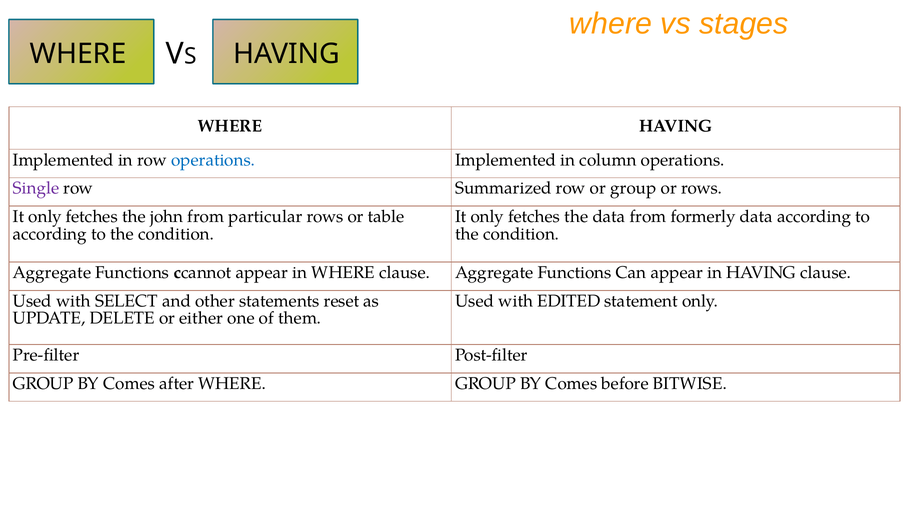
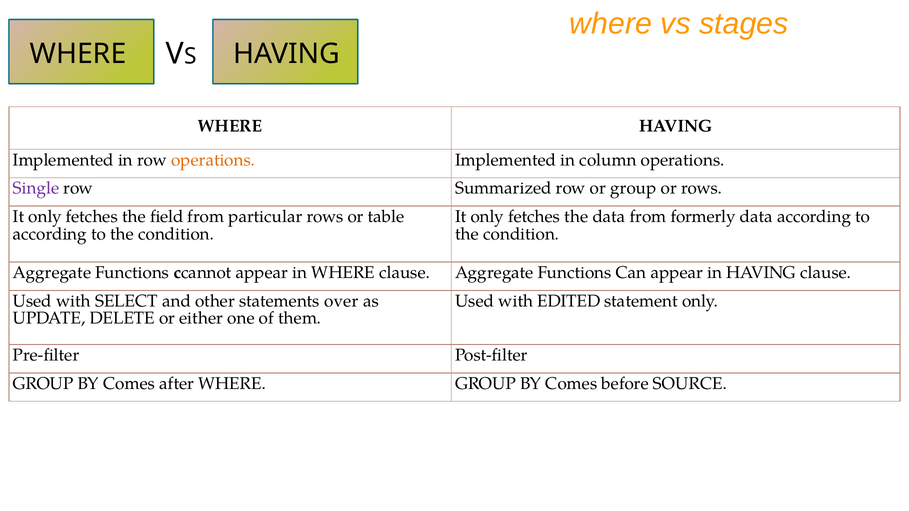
operations at (213, 160) colour: blue -> orange
john: john -> field
reset: reset -> over
BITWISE: BITWISE -> SOURCE
